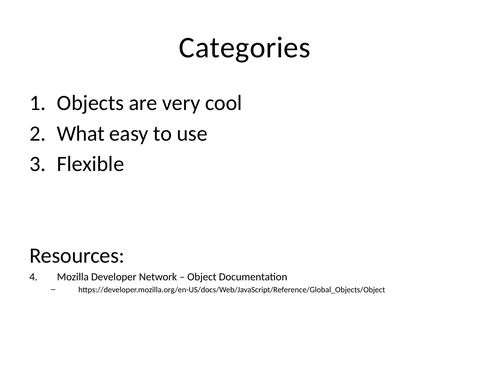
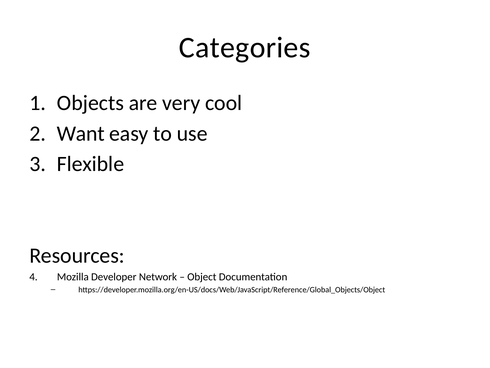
What: What -> Want
